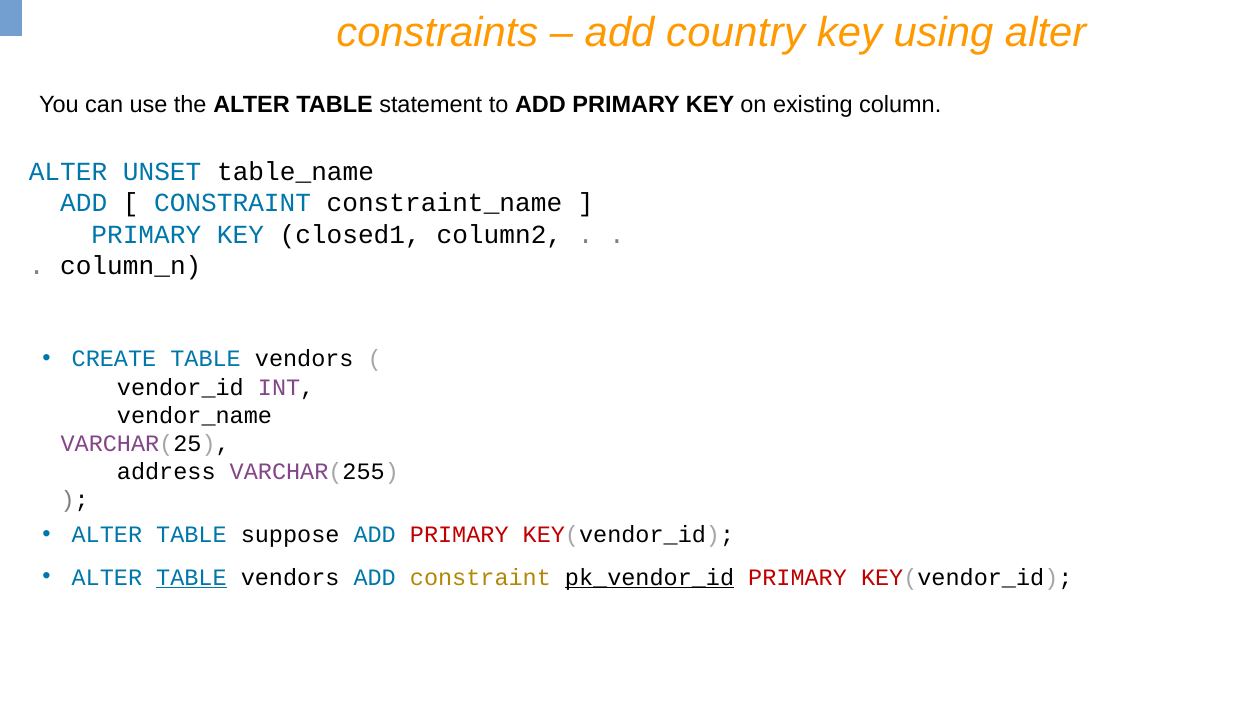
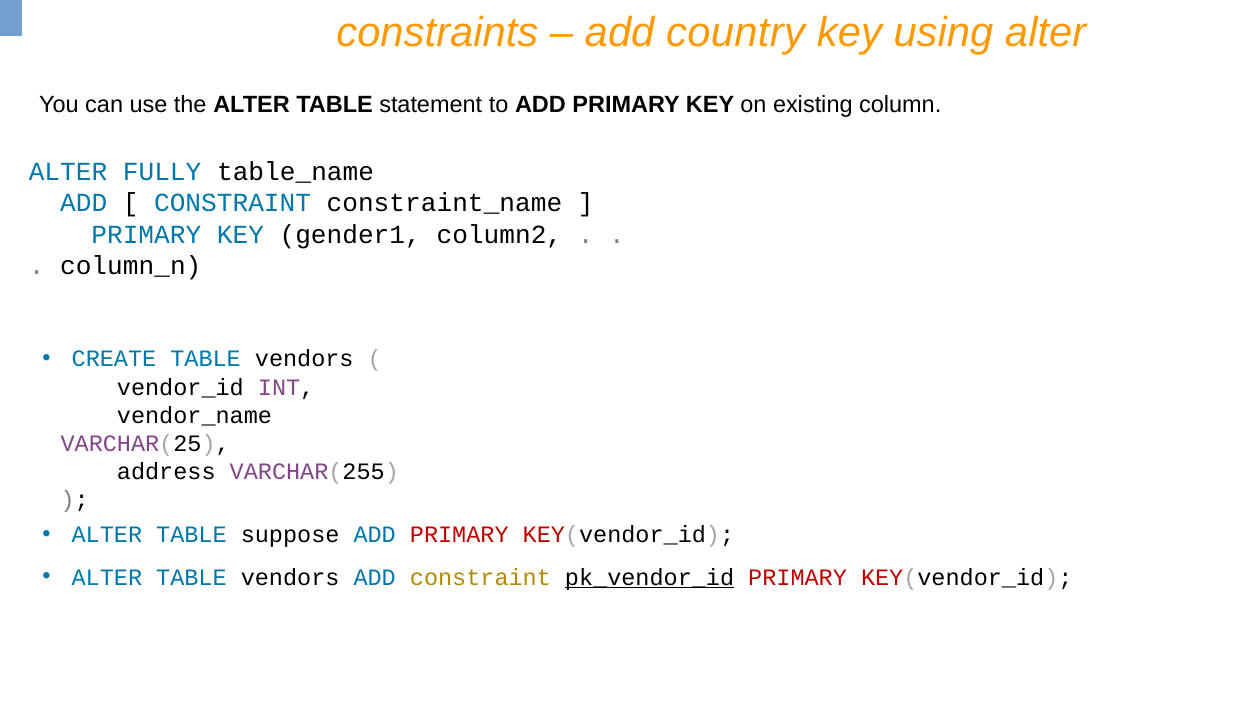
UNSET: UNSET -> FULLY
closed1: closed1 -> gender1
TABLE at (191, 577) underline: present -> none
